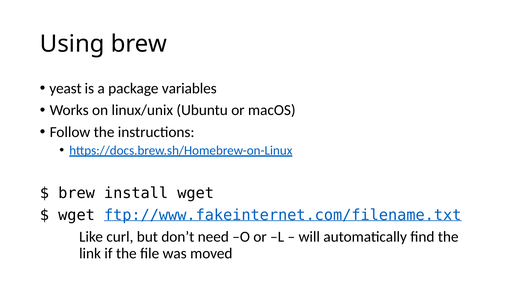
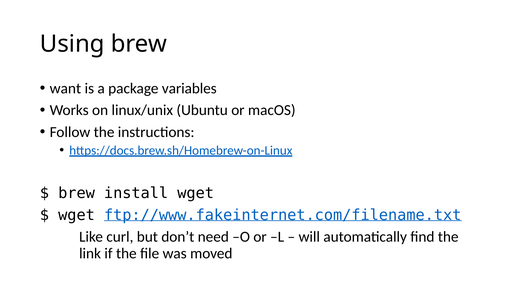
yeast: yeast -> want
